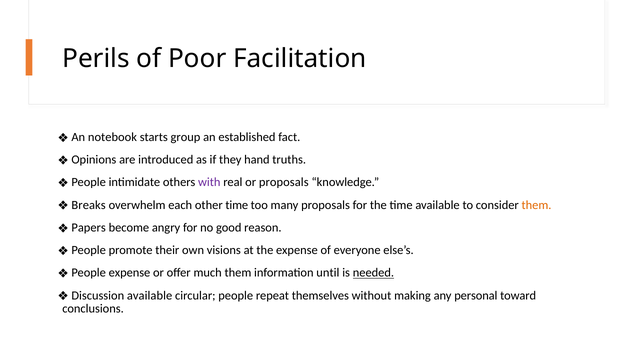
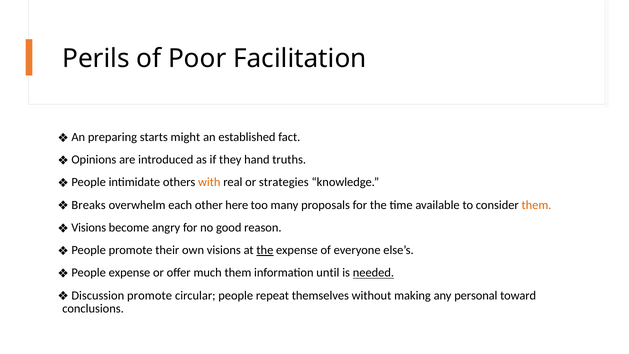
notebook: notebook -> preparing
group: group -> might
with colour: purple -> orange
or proposals: proposals -> strategies
other time: time -> here
Papers at (89, 227): Papers -> Visions
the at (265, 250) underline: none -> present
Discussion available: available -> promote
